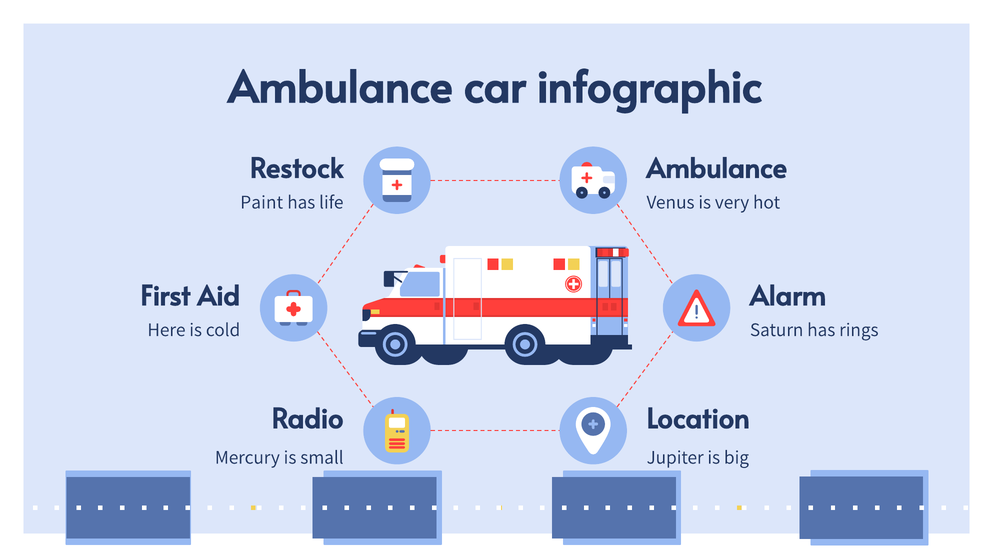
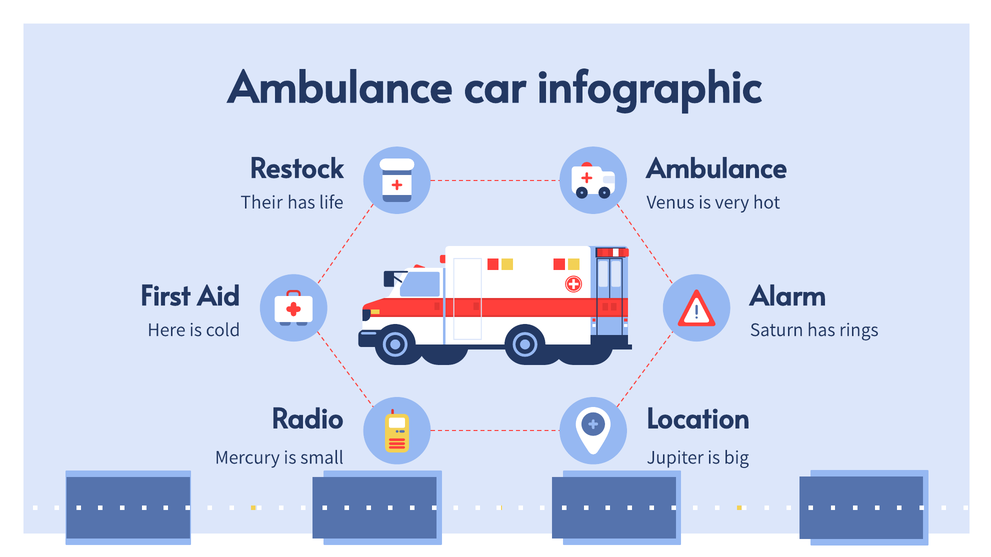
Paint: Paint -> Their
